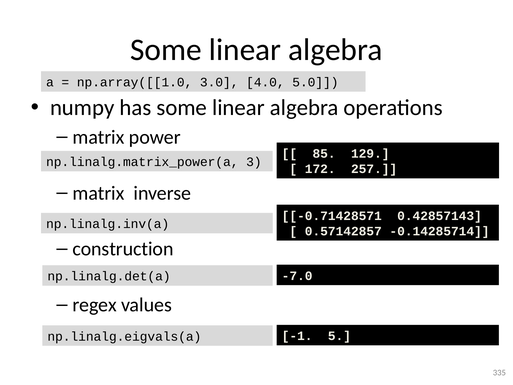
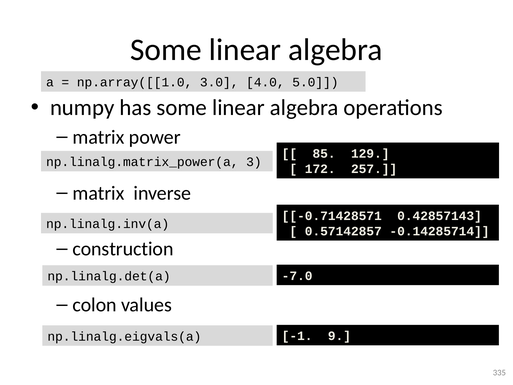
regex: regex -> colon
5: 5 -> 9
